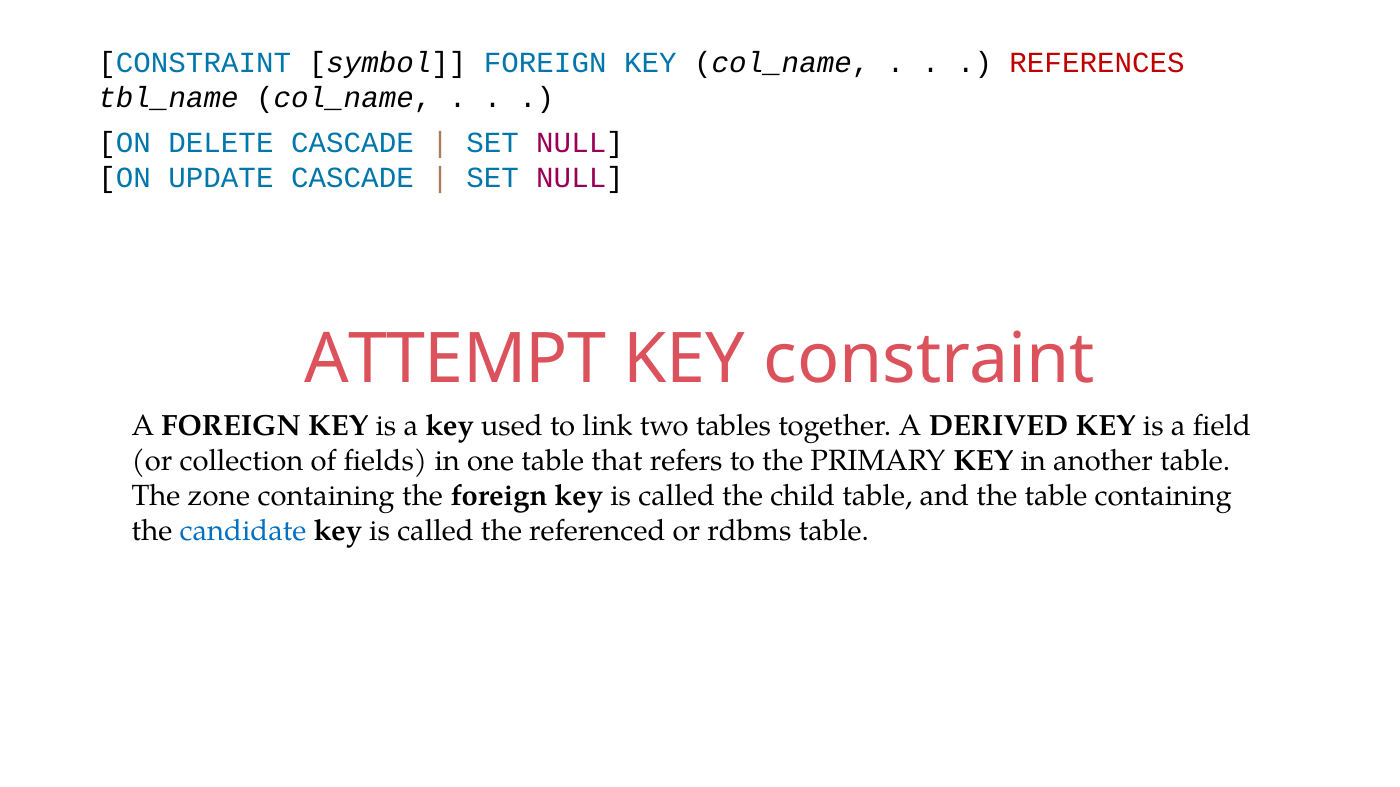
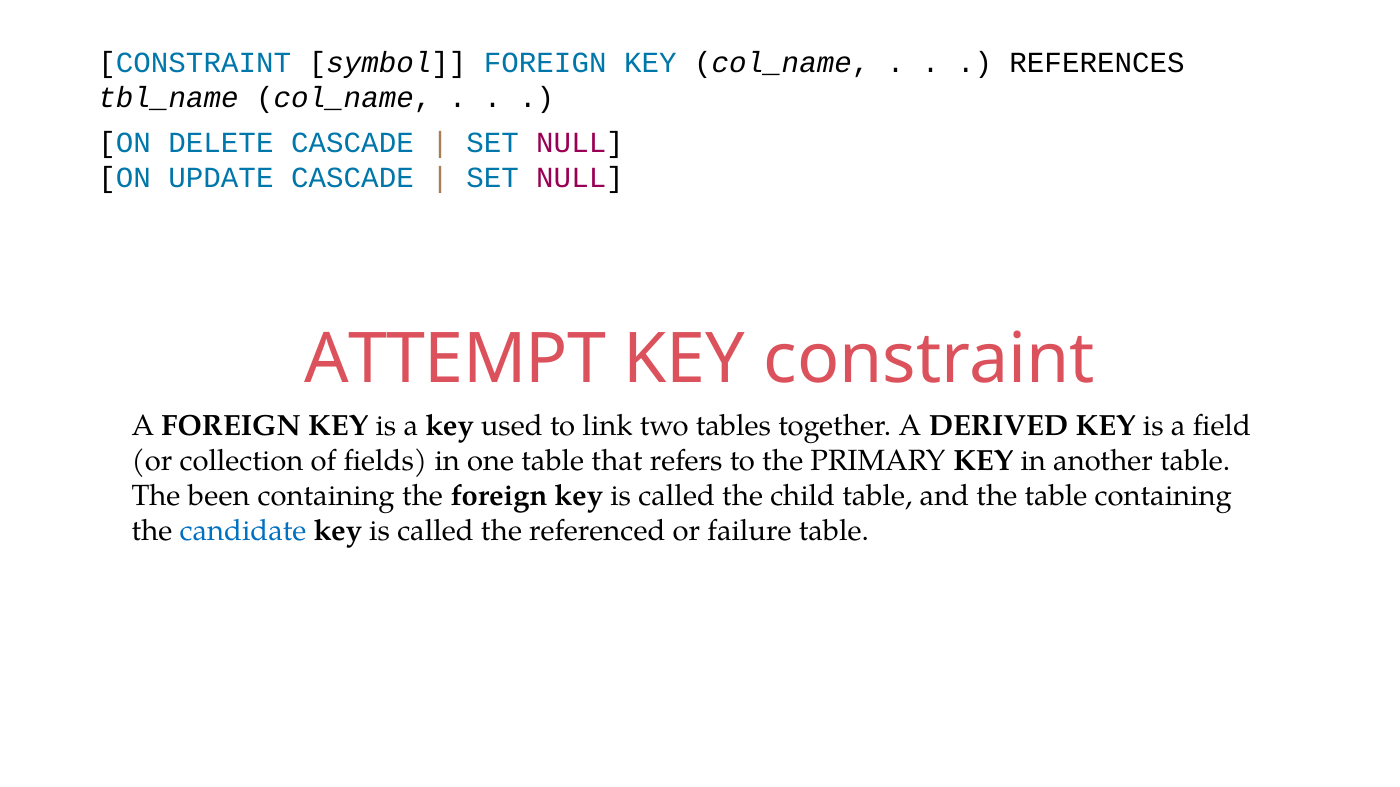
REFERENCES colour: red -> black
zone: zone -> been
rdbms: rdbms -> failure
